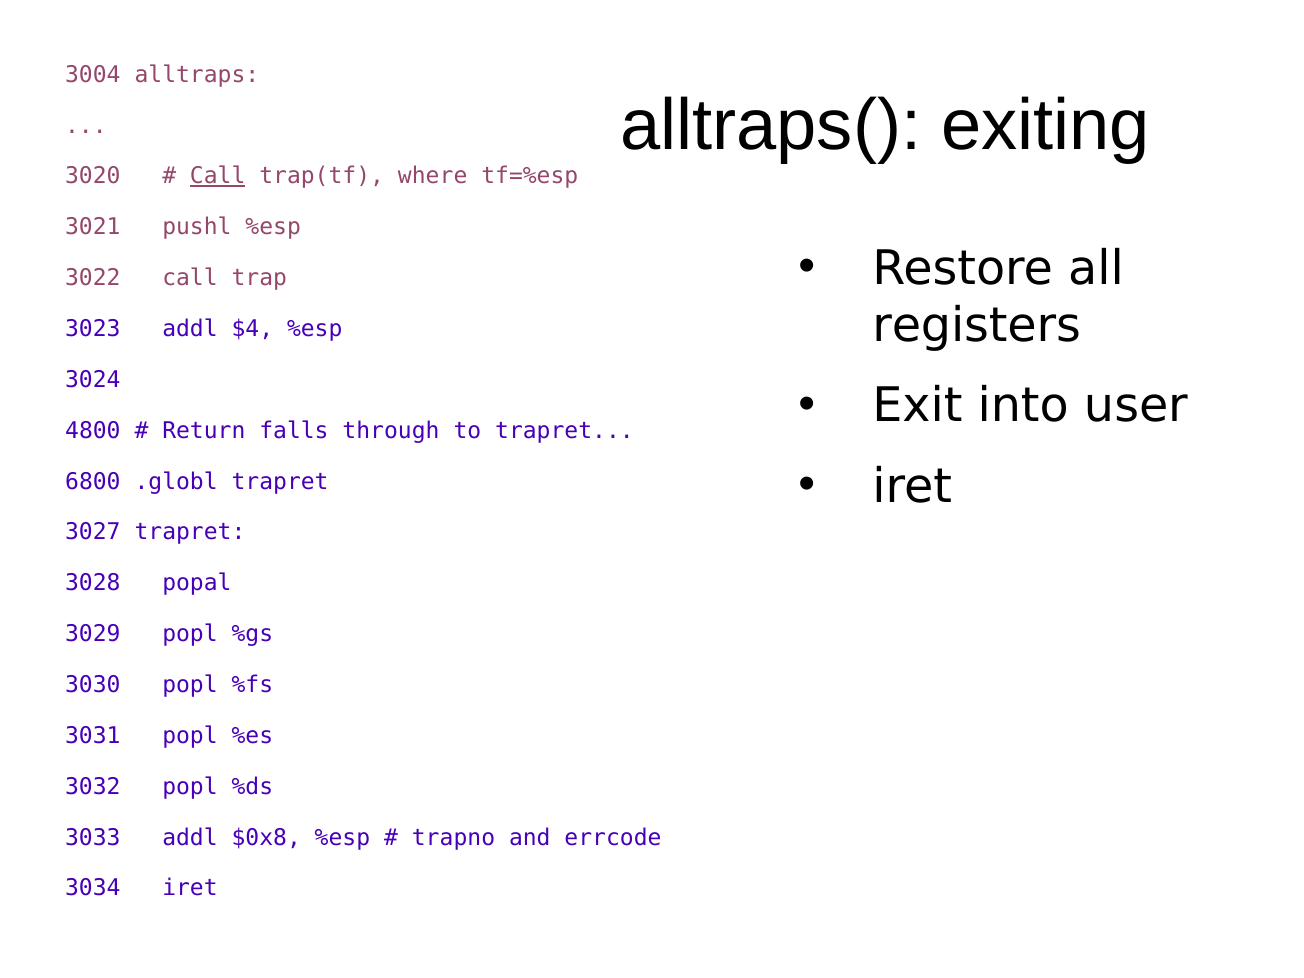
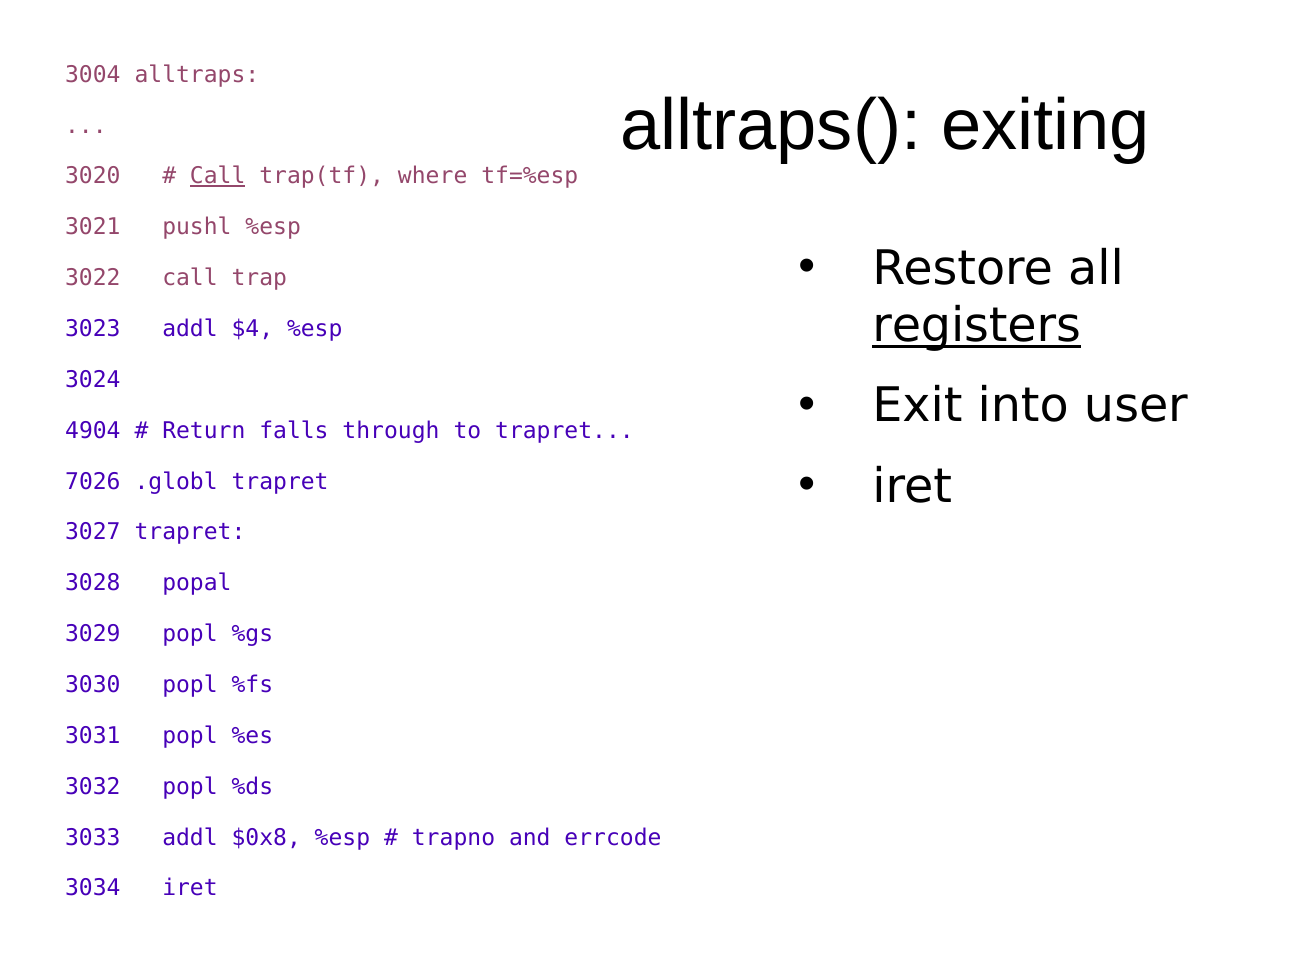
registers underline: none -> present
4800: 4800 -> 4904
6800: 6800 -> 7026
